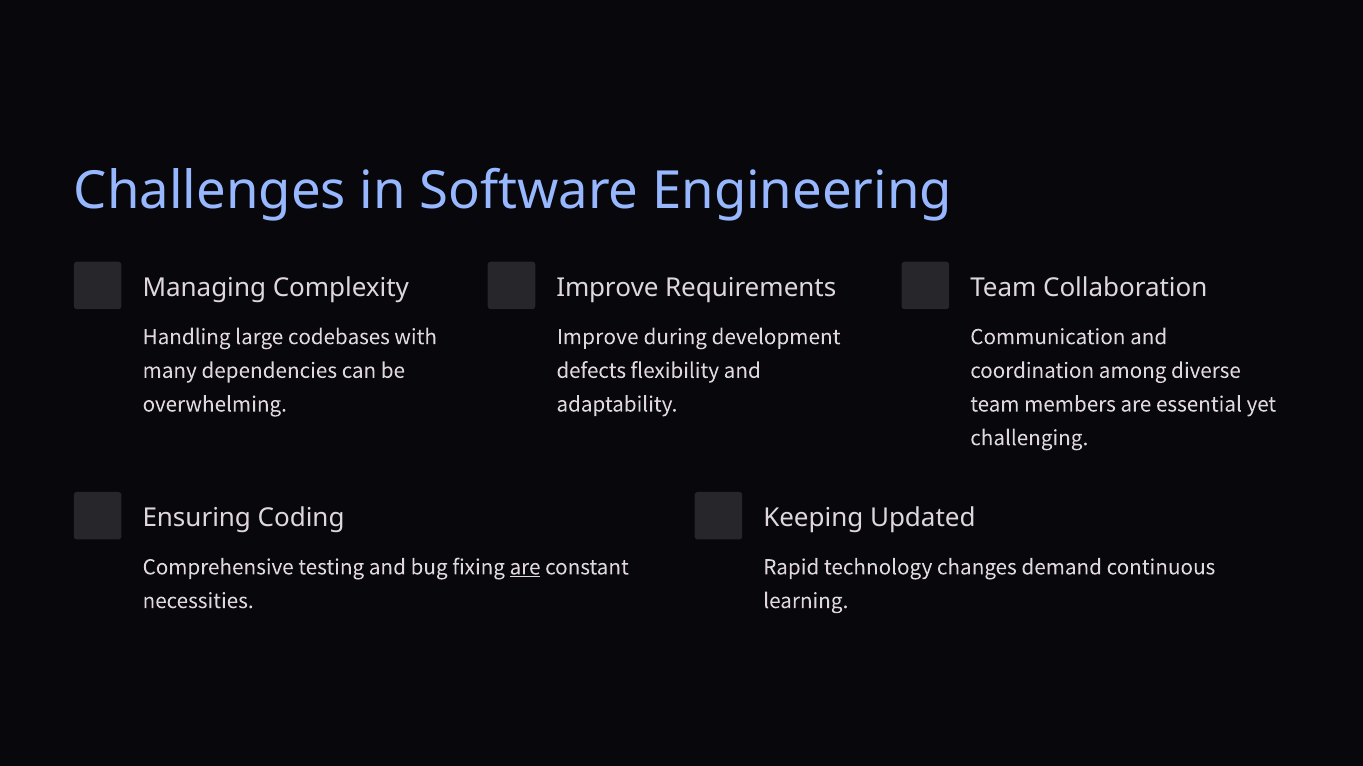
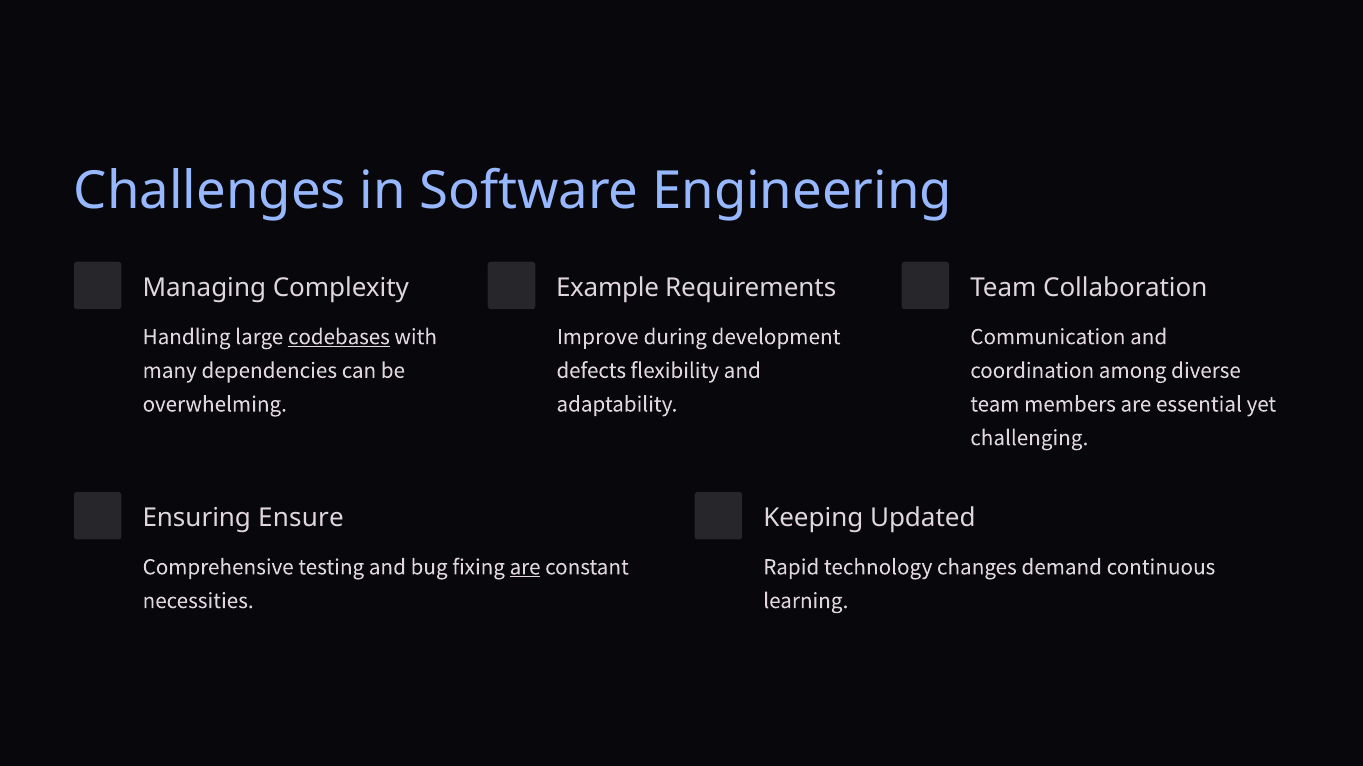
Improve at (608, 288): Improve -> Example
codebases underline: none -> present
Coding: Coding -> Ensure
